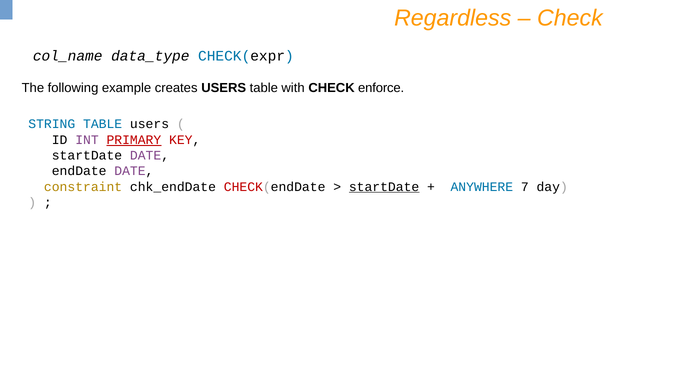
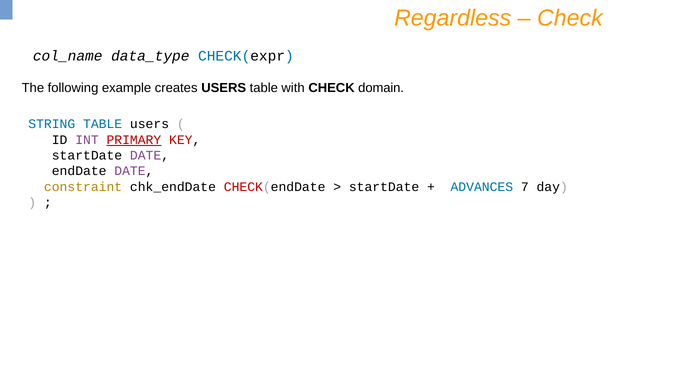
enforce: enforce -> domain
startDate at (384, 187) underline: present -> none
ANYWHERE: ANYWHERE -> ADVANCES
